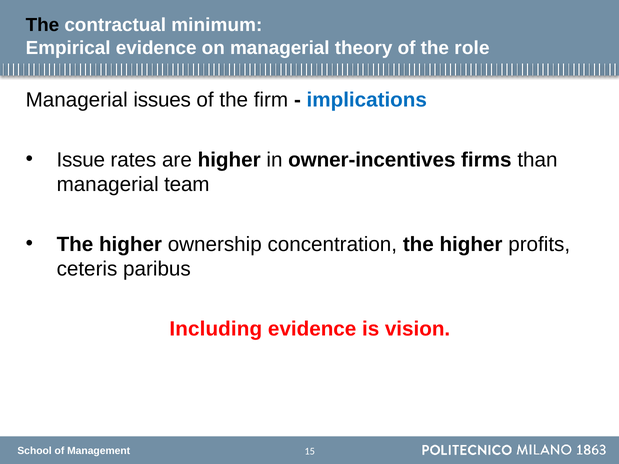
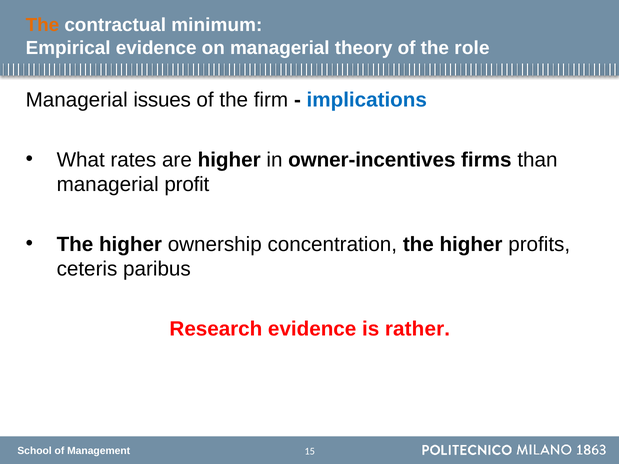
The at (42, 25) colour: black -> orange
Issue: Issue -> What
team: team -> profit
Including: Including -> Research
vision: vision -> rather
